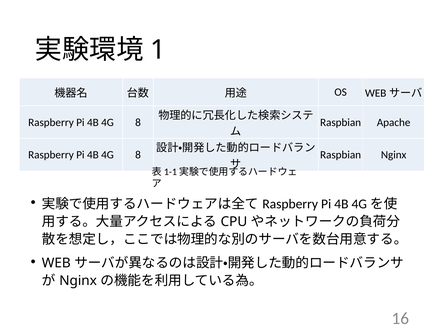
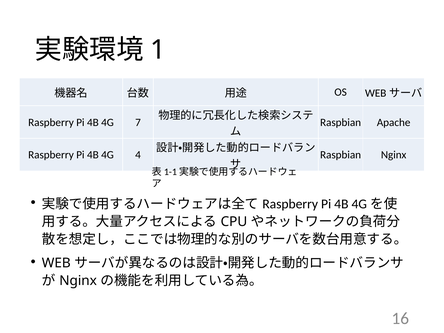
8 at (138, 122): 8 -> 7
8 at (138, 155): 8 -> 4
